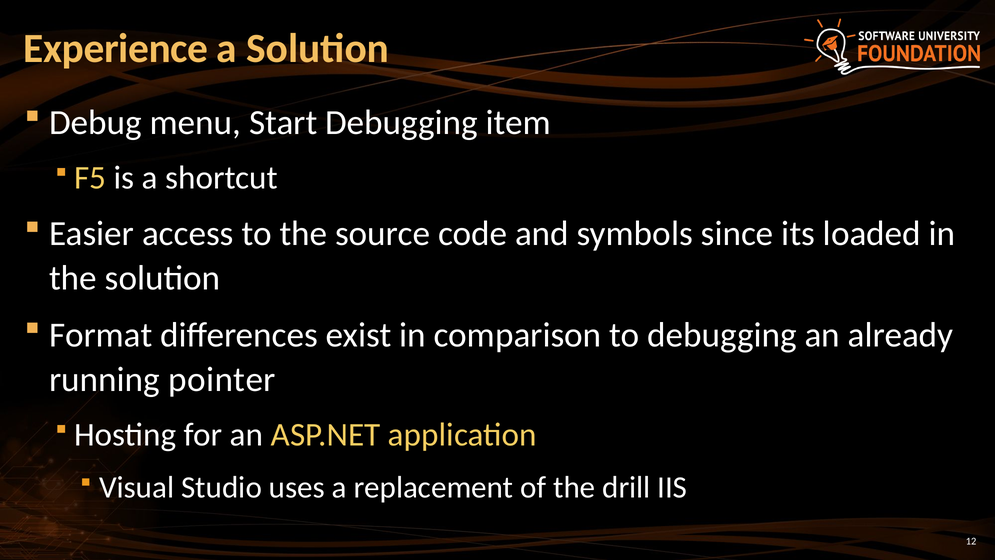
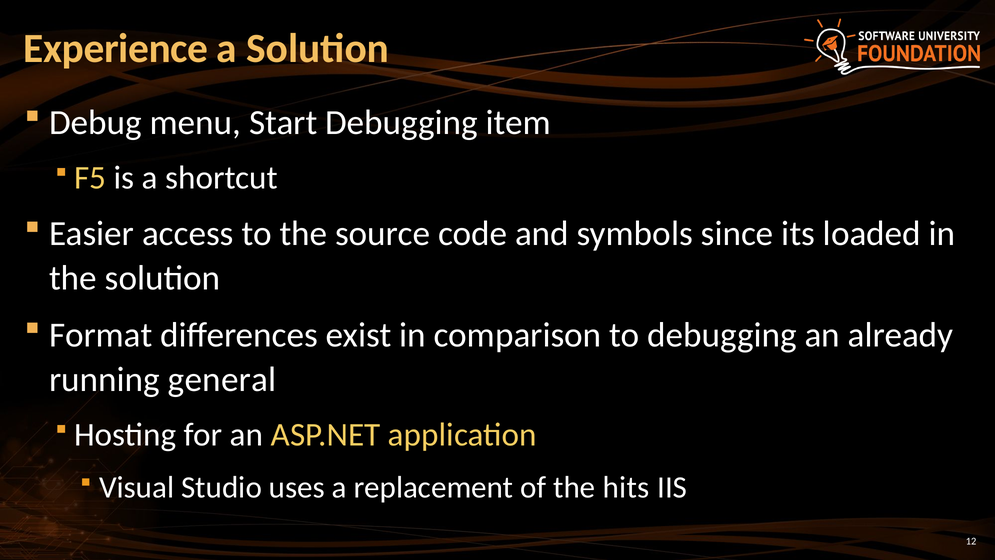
pointer: pointer -> general
drill: drill -> hits
